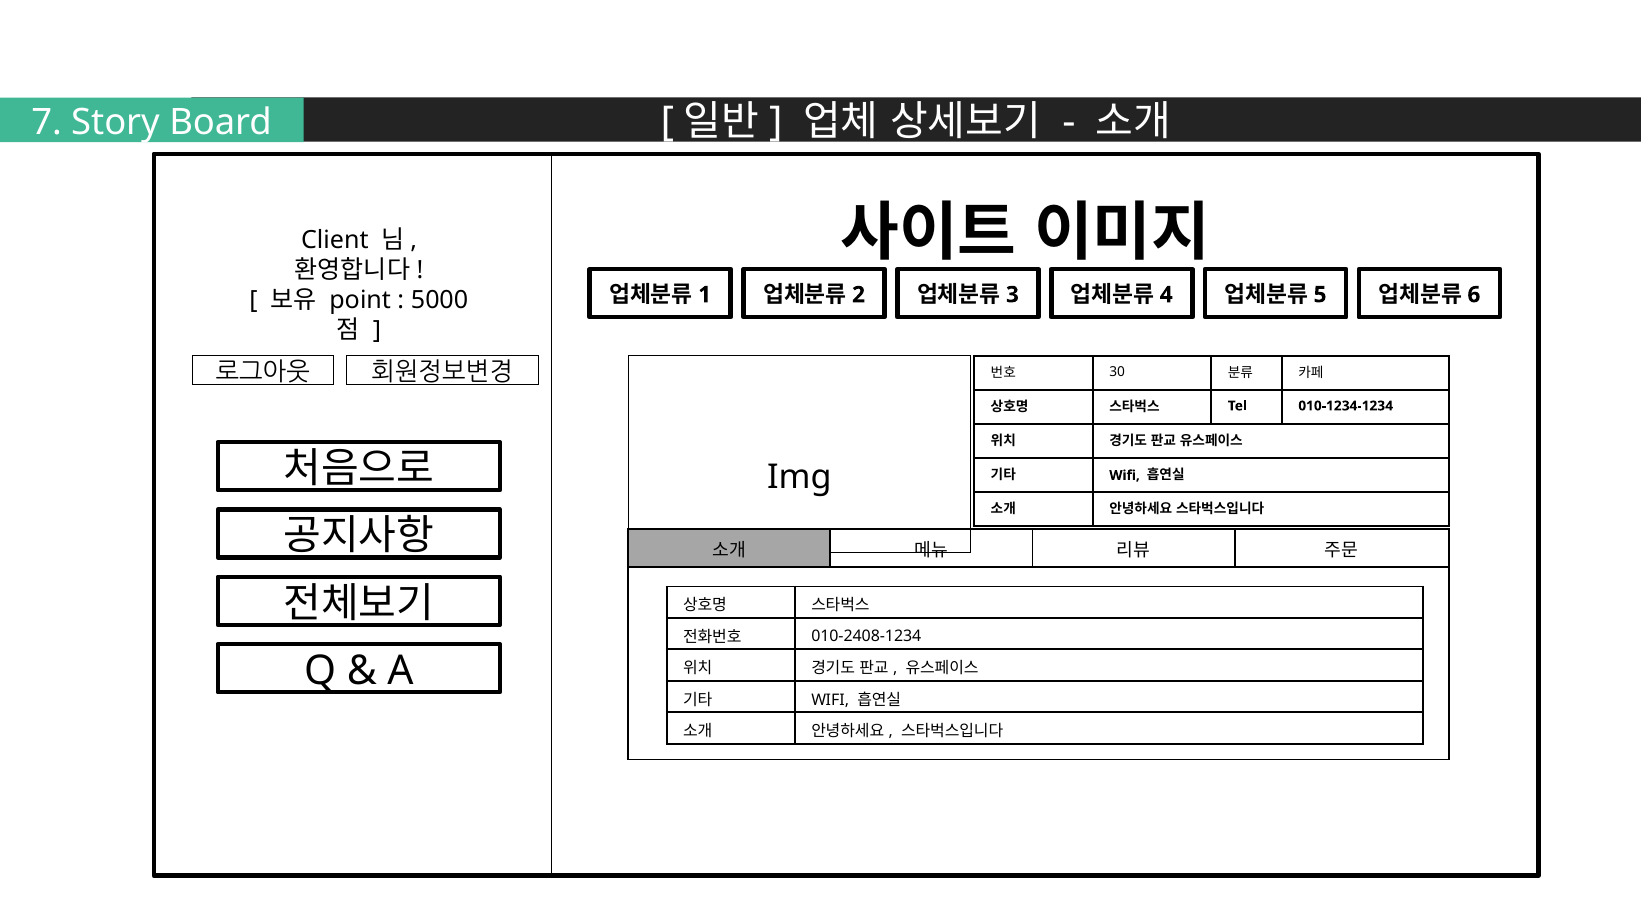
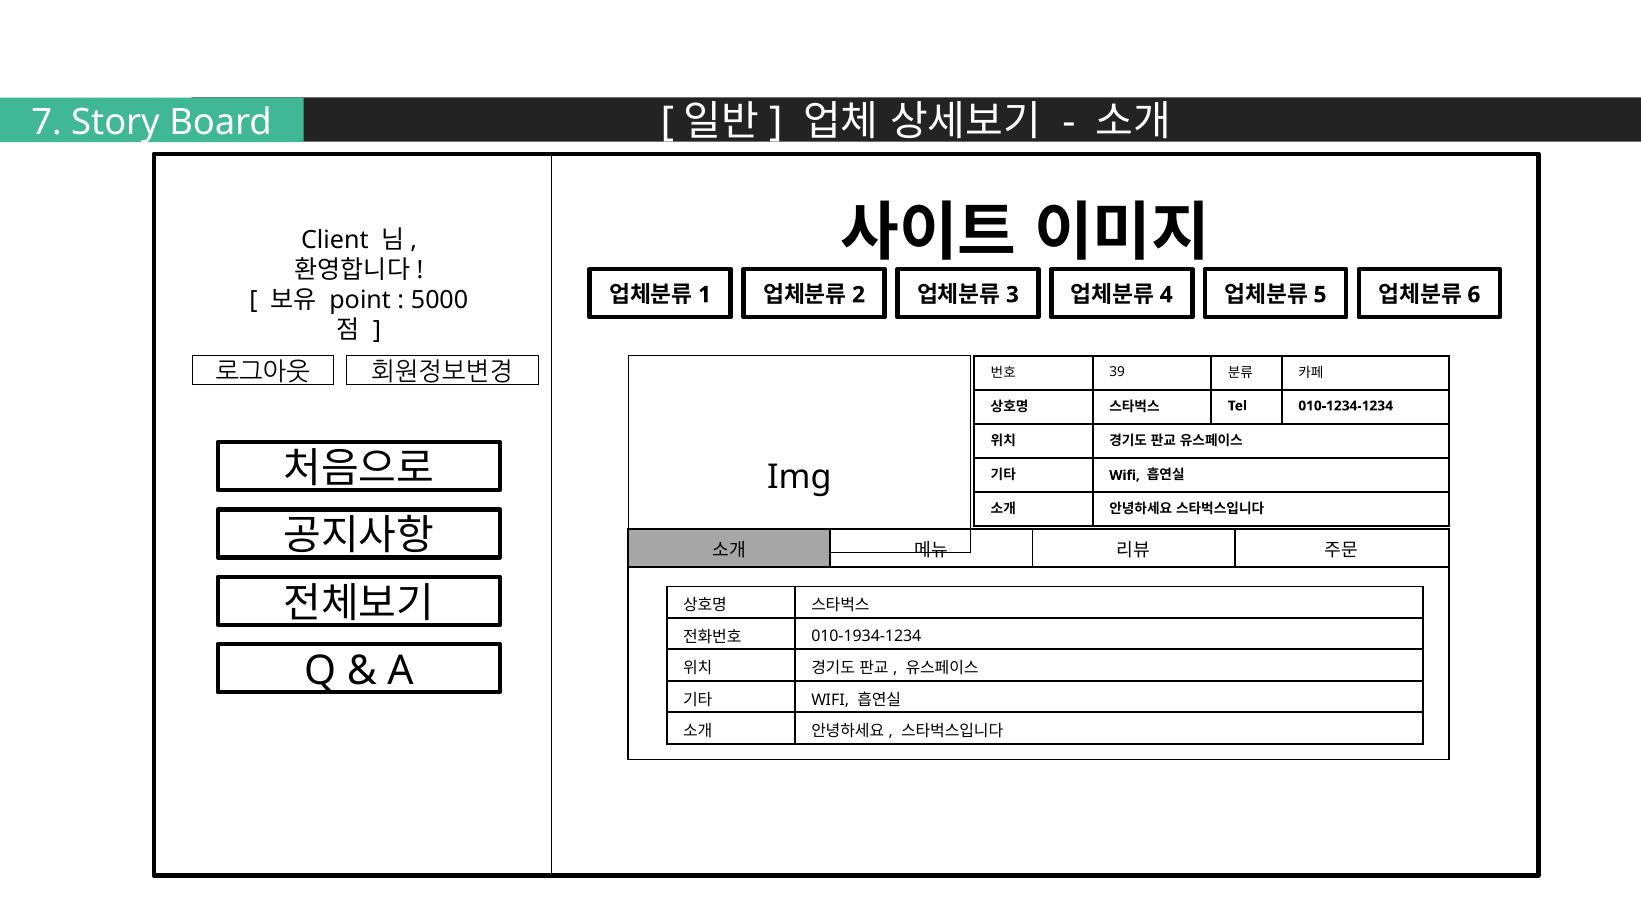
30: 30 -> 39
010-2408-1234: 010-2408-1234 -> 010-1934-1234
